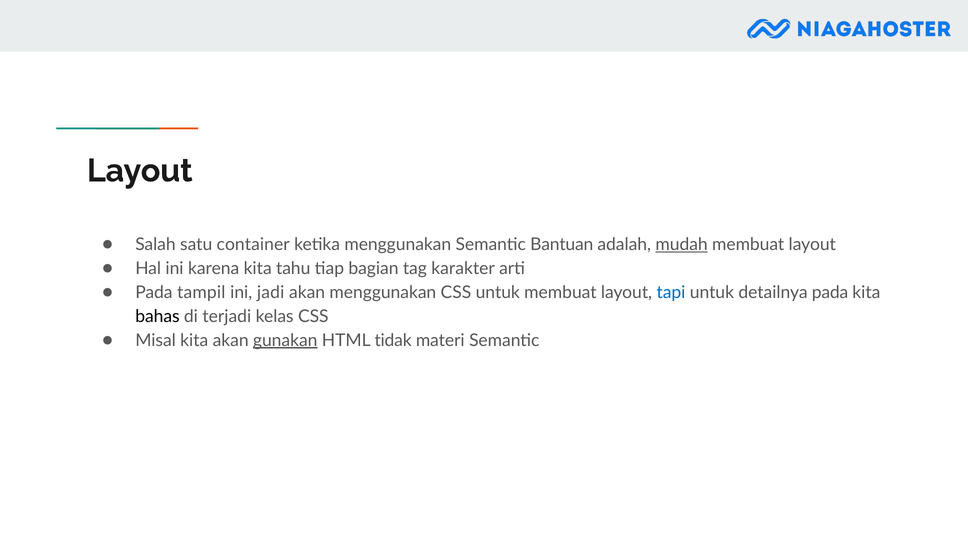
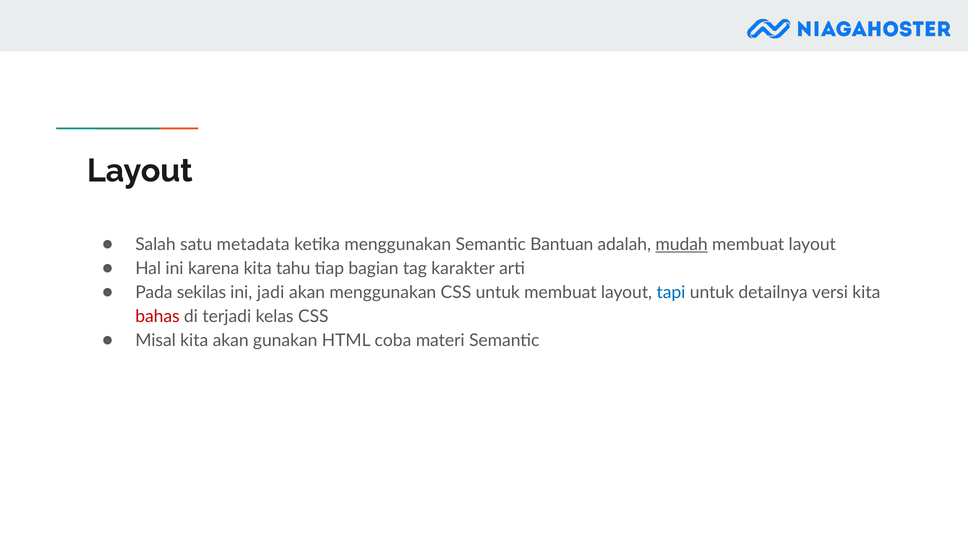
container: container -> metadata
tampil: tampil -> sekilas
detailnya pada: pada -> versi
bahas colour: black -> red
gunakan underline: present -> none
tidak: tidak -> coba
